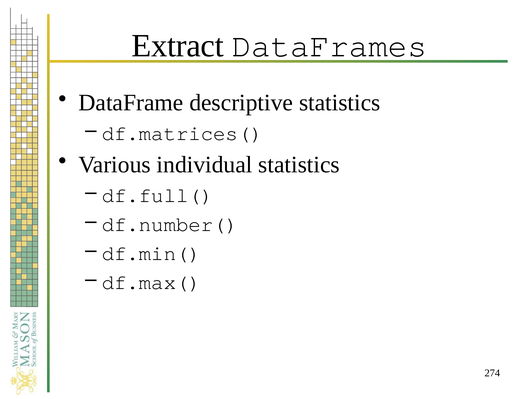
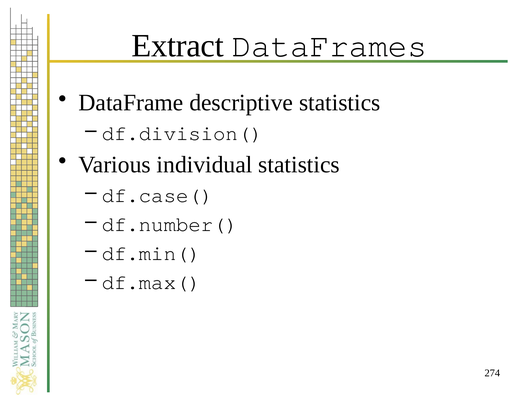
df.matrices(: df.matrices( -> df.division(
df.full(: df.full( -> df.case(
